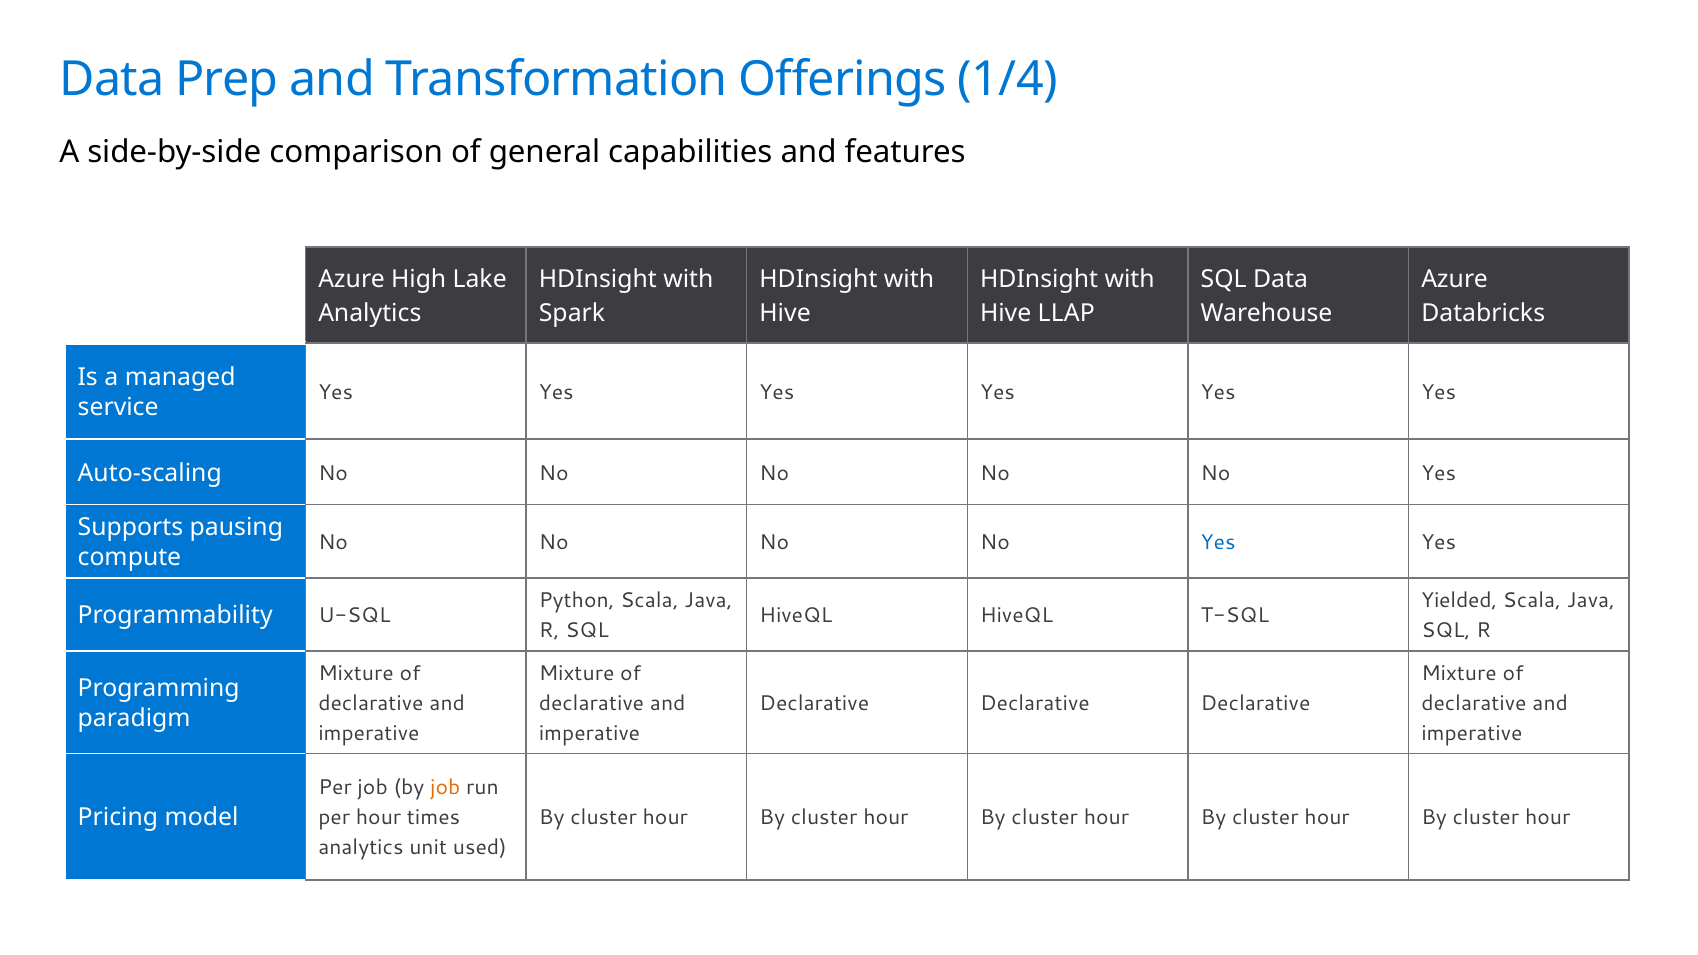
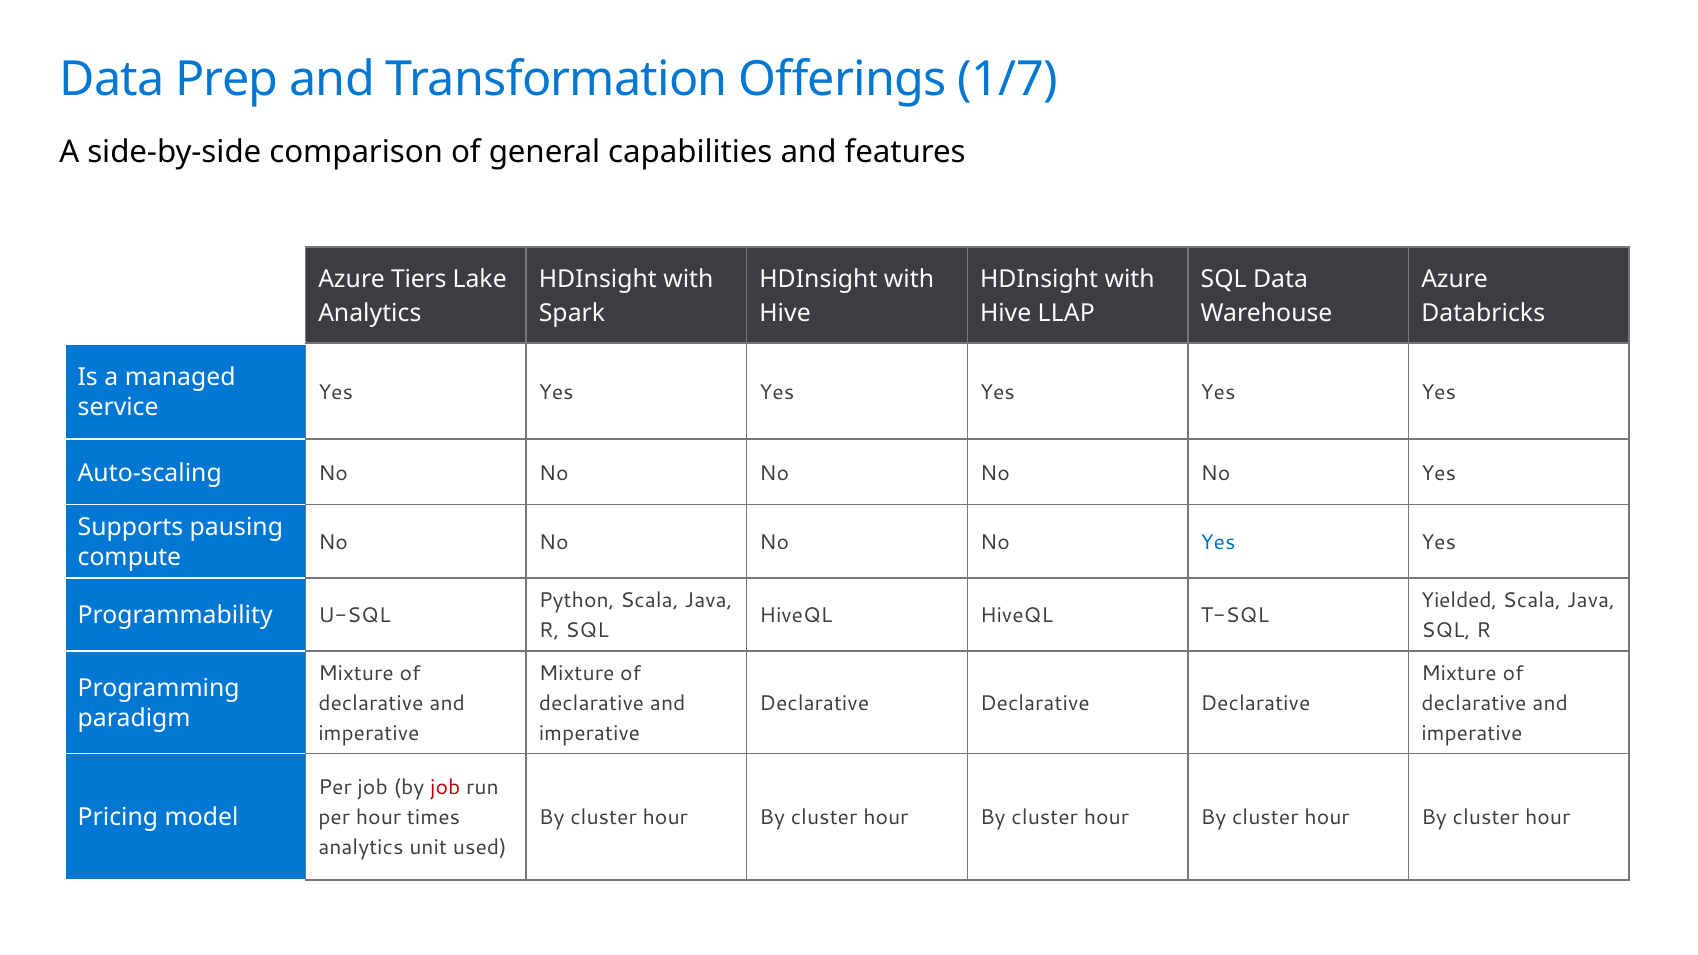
1/4: 1/4 -> 1/7
High: High -> Tiers
job at (445, 788) colour: orange -> red
